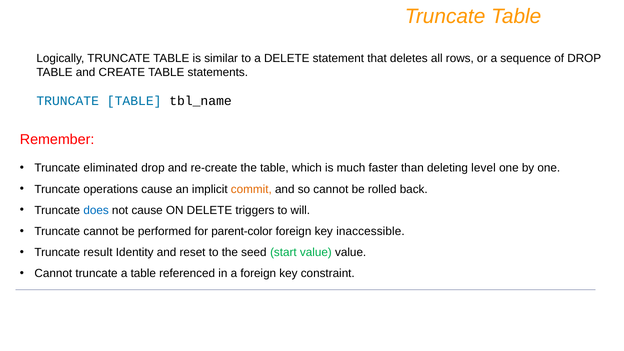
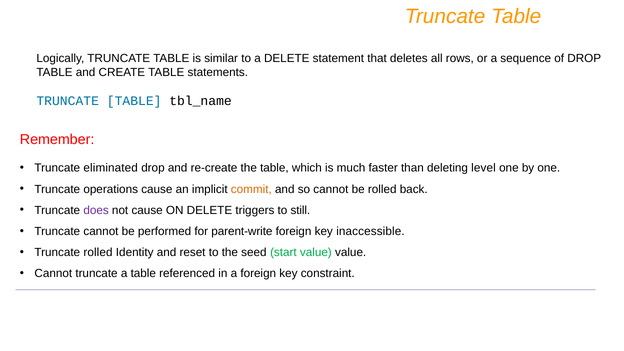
does colour: blue -> purple
will: will -> still
parent-color: parent-color -> parent-write
Truncate result: result -> rolled
